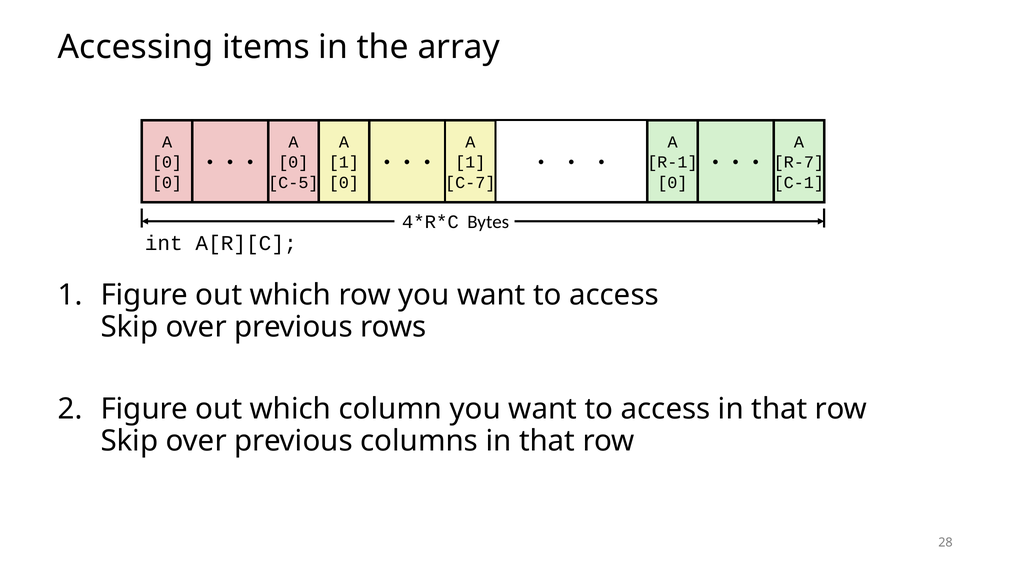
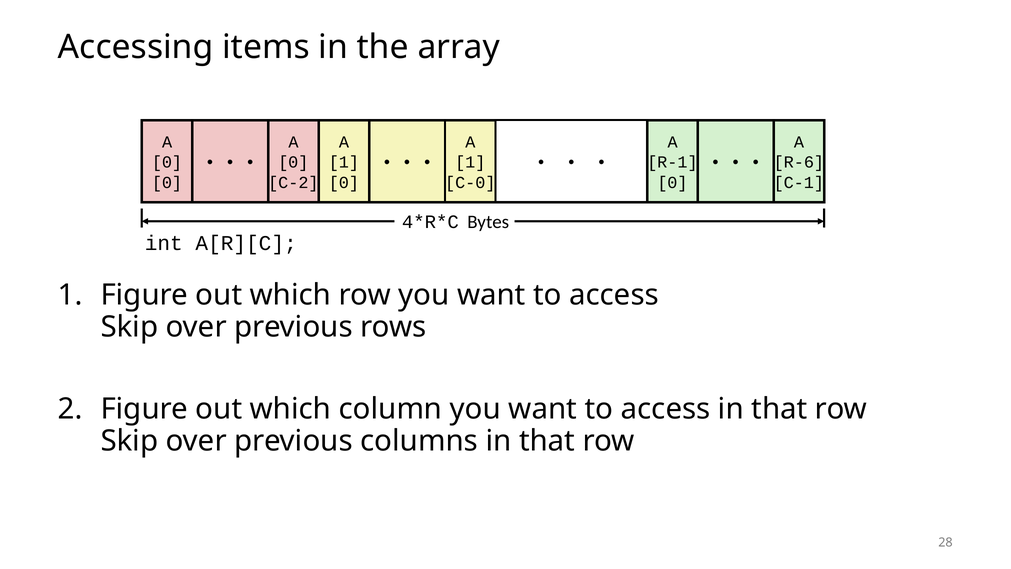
R-7: R-7 -> R-6
C-5: C-5 -> C-2
C-7: C-7 -> C-0
